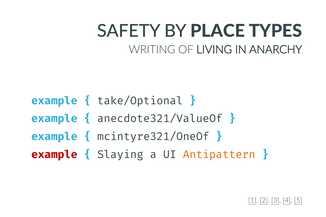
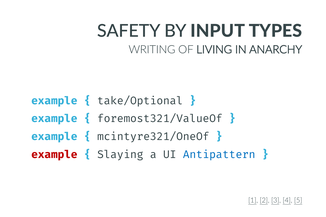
PLACE: PLACE -> INPUT
anecdote321/ValueOf: anecdote321/ValueOf -> foremost321/ValueOf
Antipattern colour: orange -> blue
